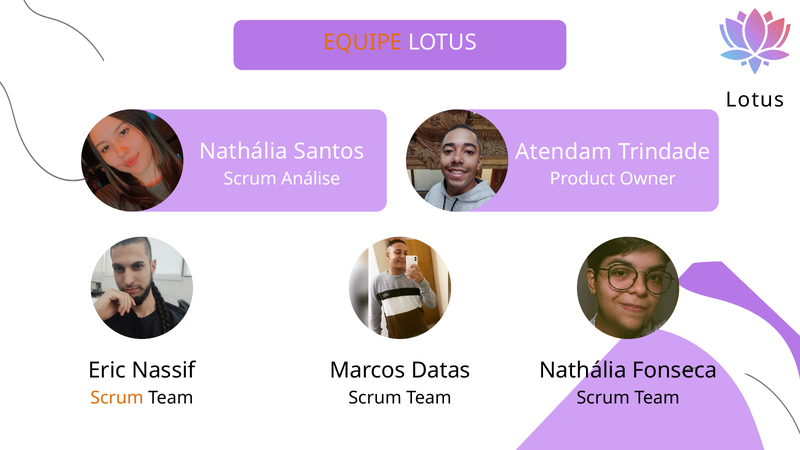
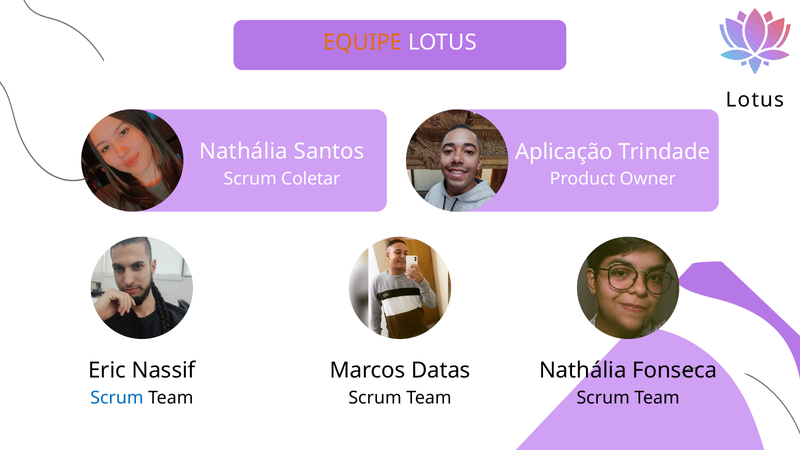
Atendam: Atendam -> Aplicação
Análise: Análise -> Coletar
Scrum at (117, 398) colour: orange -> blue
